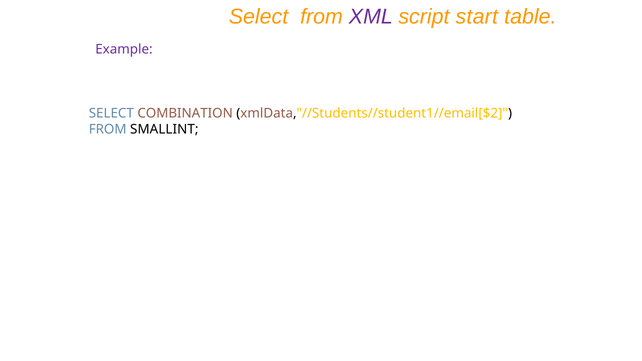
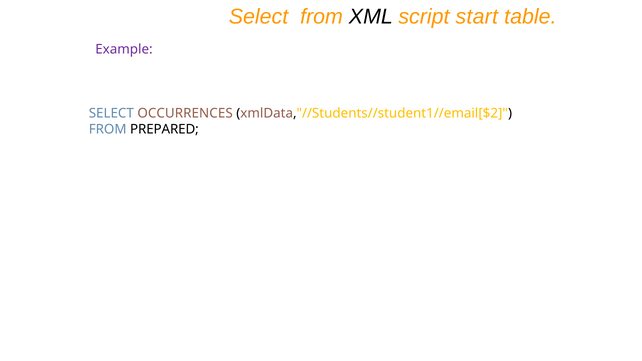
XML colour: purple -> black
COMBINATION: COMBINATION -> OCCURRENCES
SMALLINT: SMALLINT -> PREPARED
